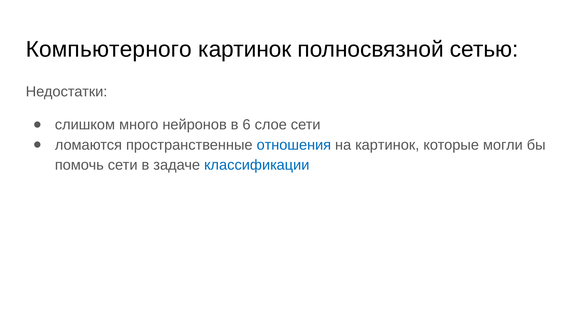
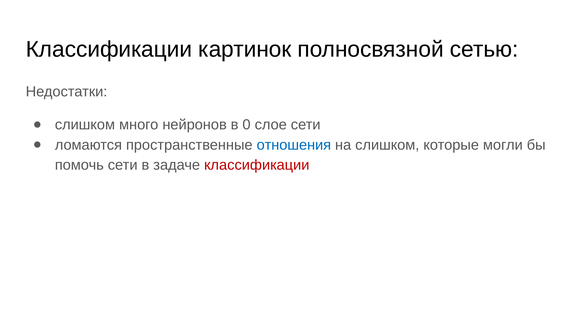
Компьютерного at (109, 49): Компьютерного -> Классификации
6: 6 -> 0
на картинок: картинок -> слишком
классификации at (257, 165) colour: blue -> red
